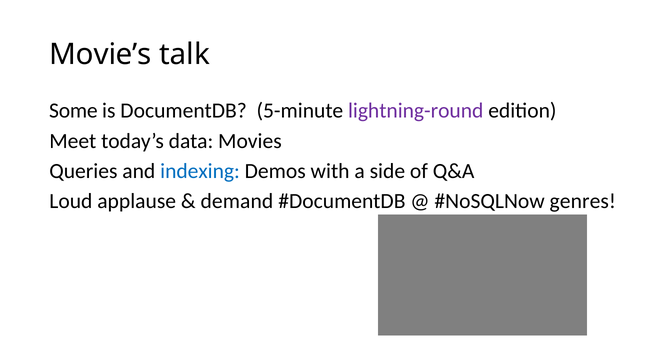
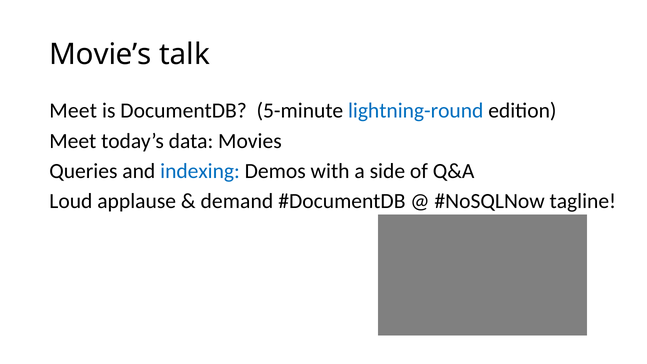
Some at (73, 111): Some -> Meet
lightning-round colour: purple -> blue
genres: genres -> tagline
